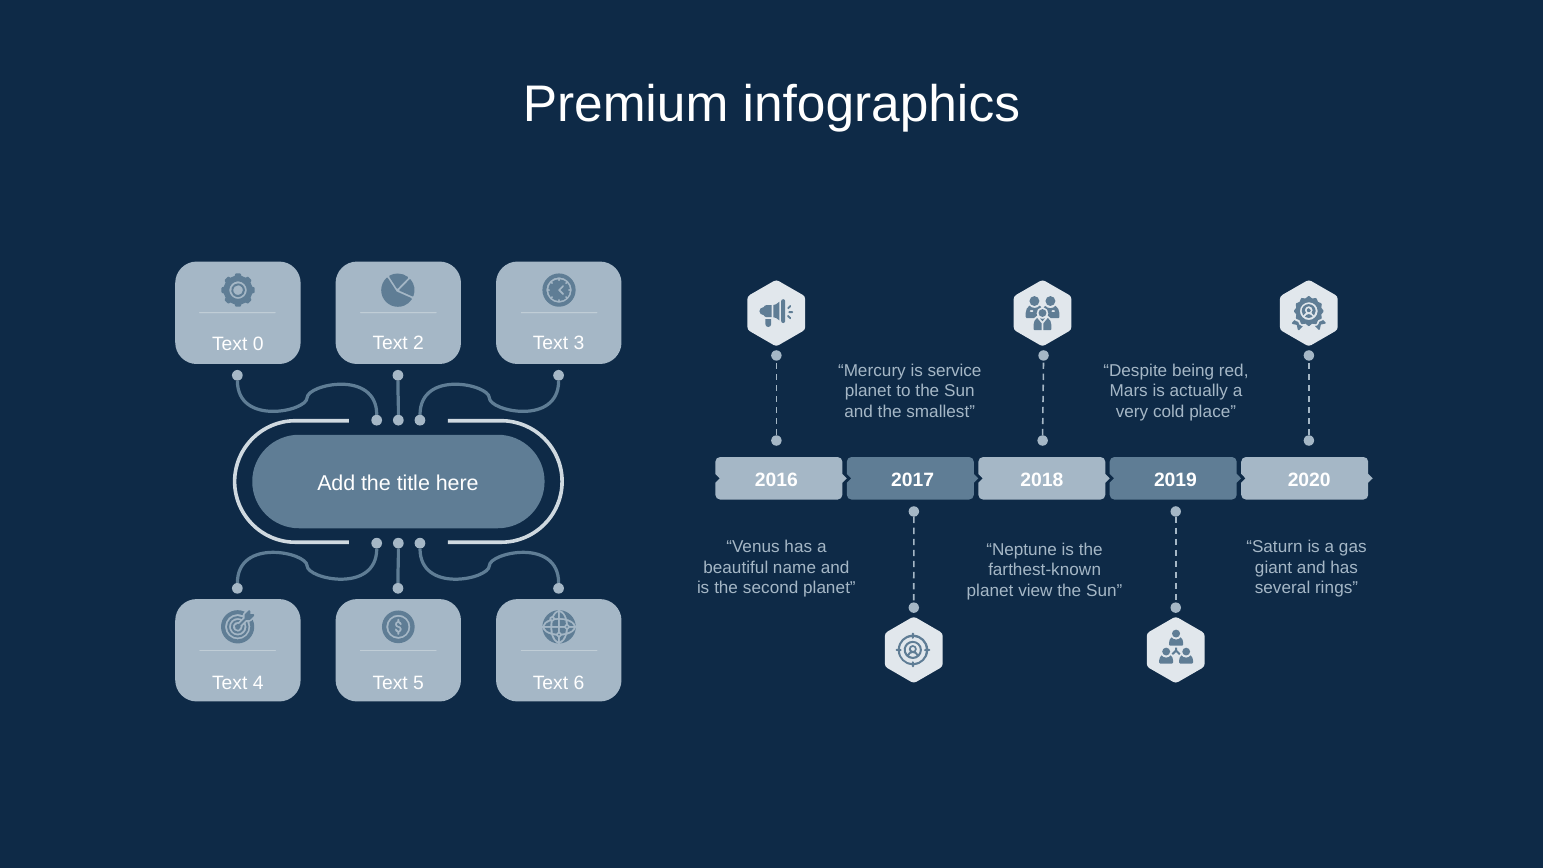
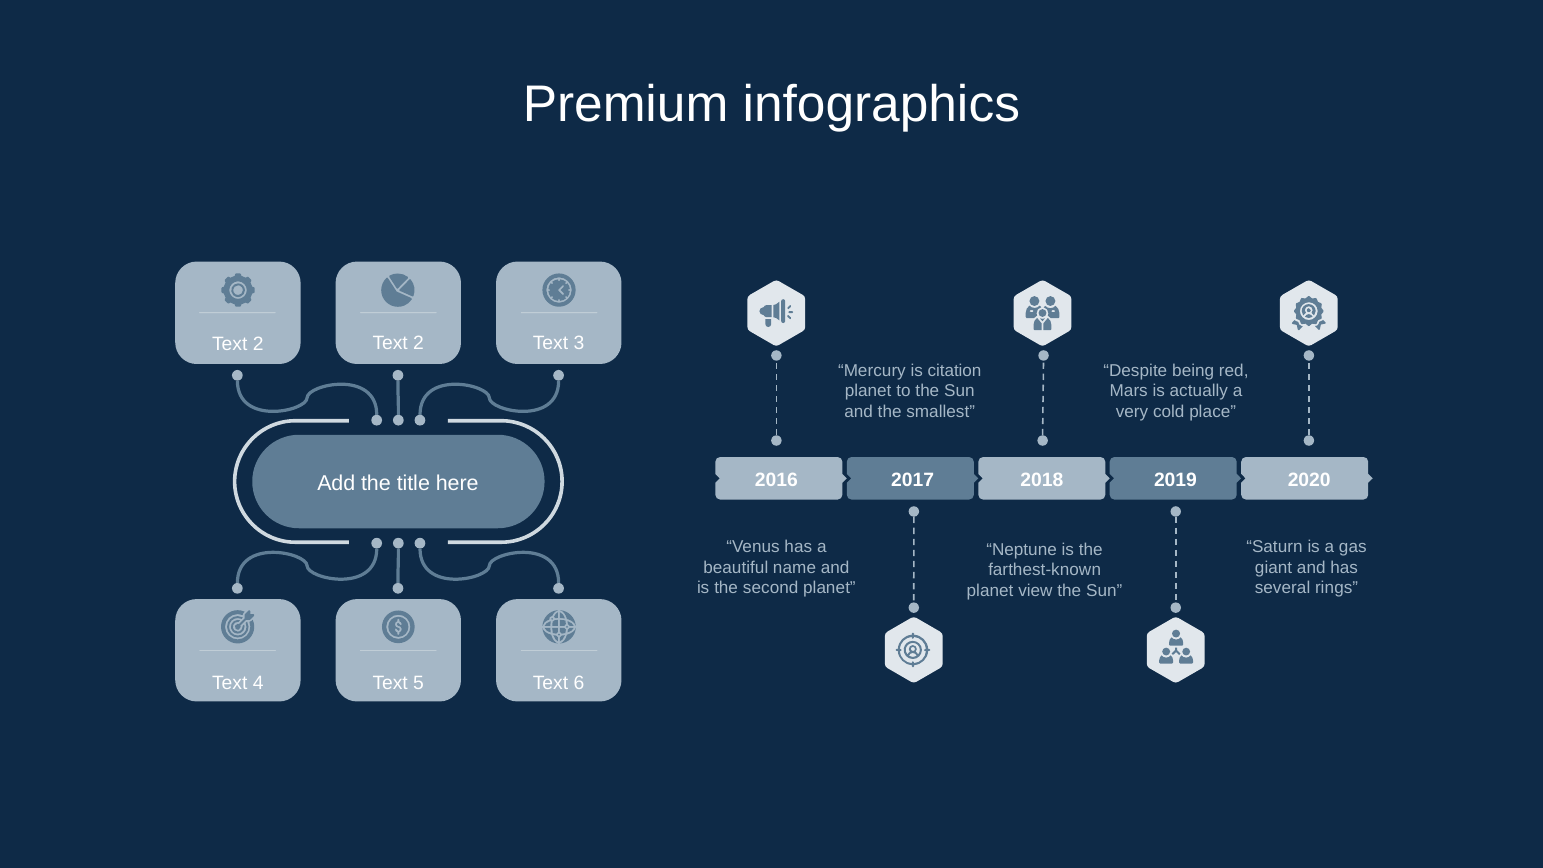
0 at (258, 344): 0 -> 2
service: service -> citation
